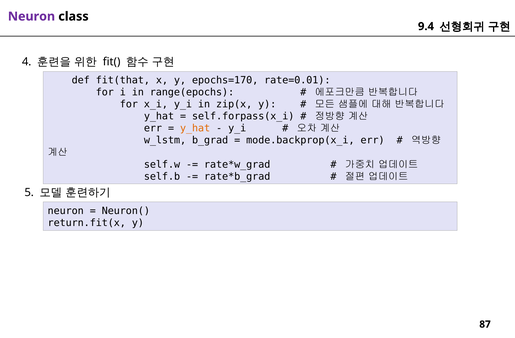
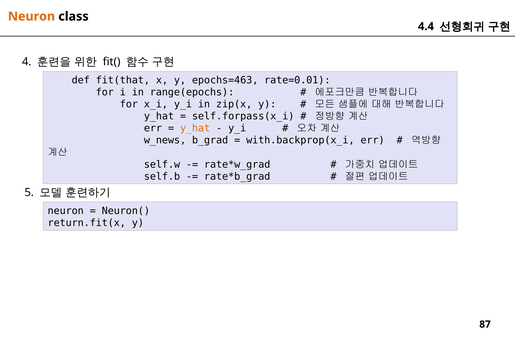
Neuron at (31, 16) colour: purple -> orange
9.4: 9.4 -> 4.4
epochs=170: epochs=170 -> epochs=463
w_lstm: w_lstm -> w_news
mode.backprop(x_i: mode.backprop(x_i -> with.backprop(x_i
